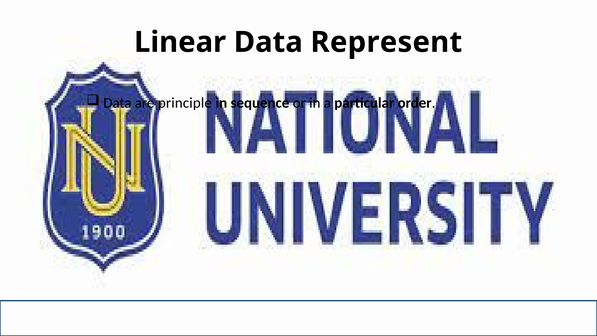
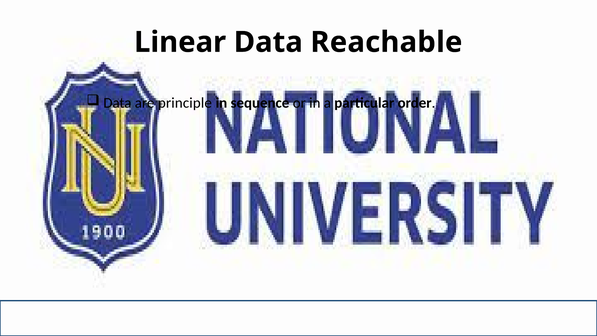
Represent: Represent -> Reachable
